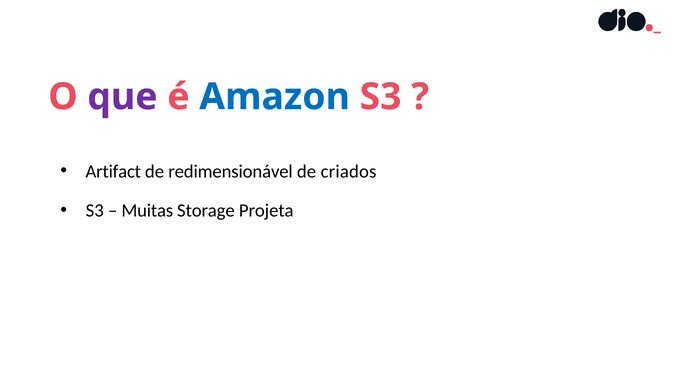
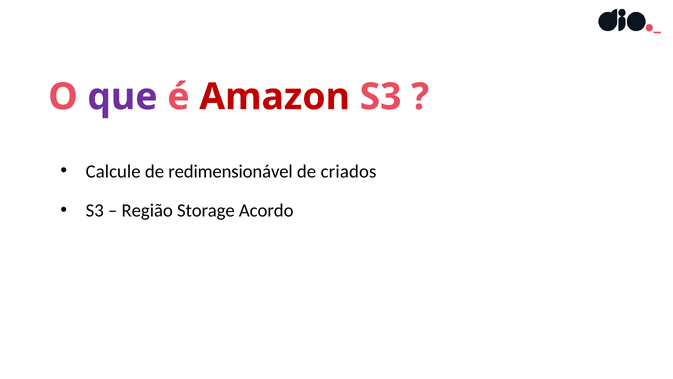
Amazon colour: blue -> red
Artifact: Artifact -> Calcule
Muitas: Muitas -> Região
Projeta: Projeta -> Acordo
